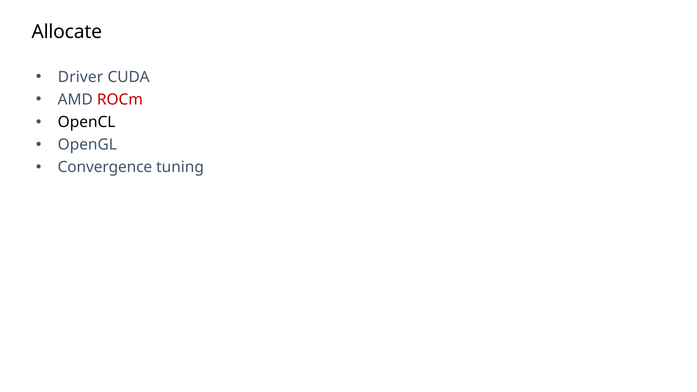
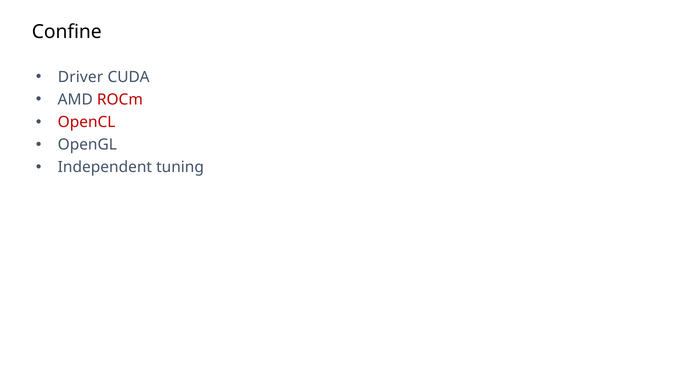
Allocate: Allocate -> Confine
OpenCL colour: black -> red
Convergence: Convergence -> Independent
